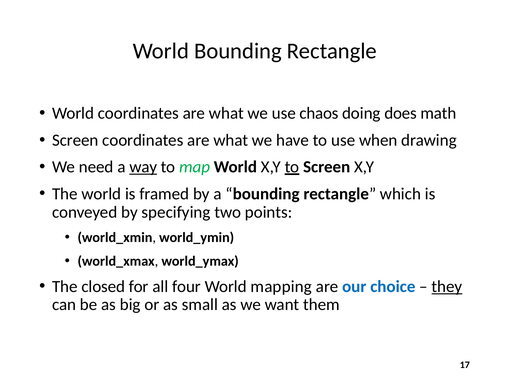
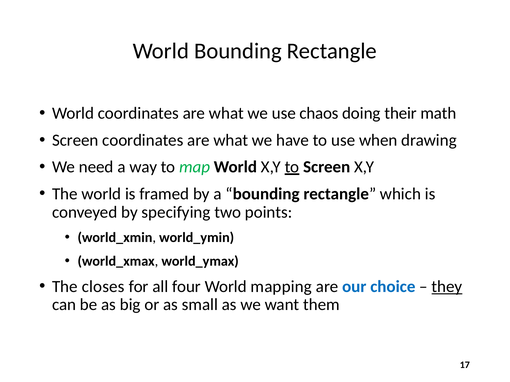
does: does -> their
way underline: present -> none
closed: closed -> closes
